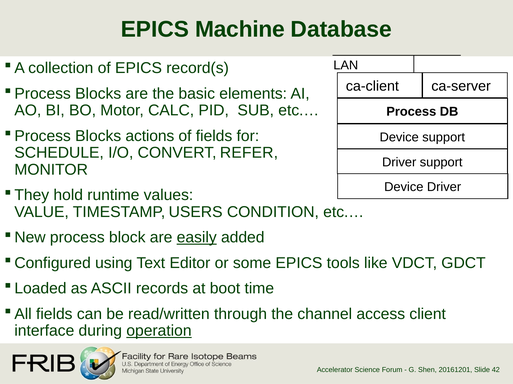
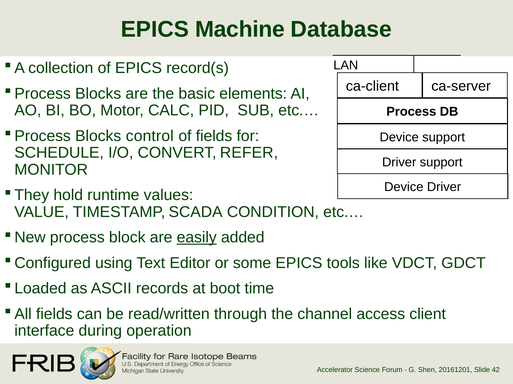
actions: actions -> control
USERS: USERS -> SCADA
operation underline: present -> none
